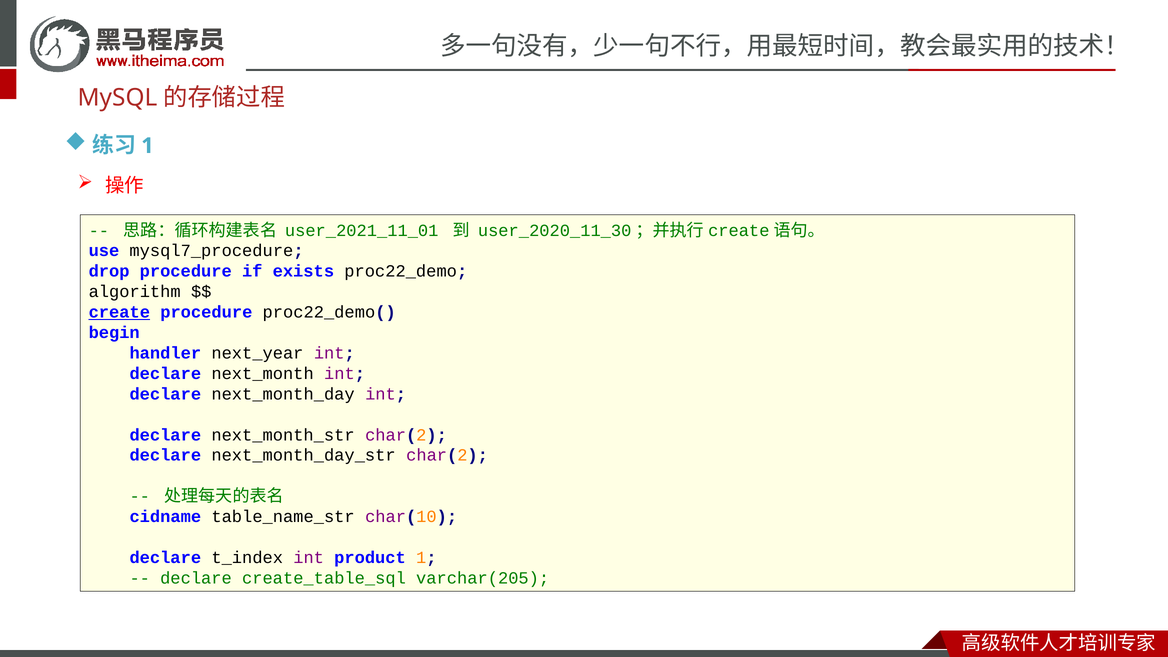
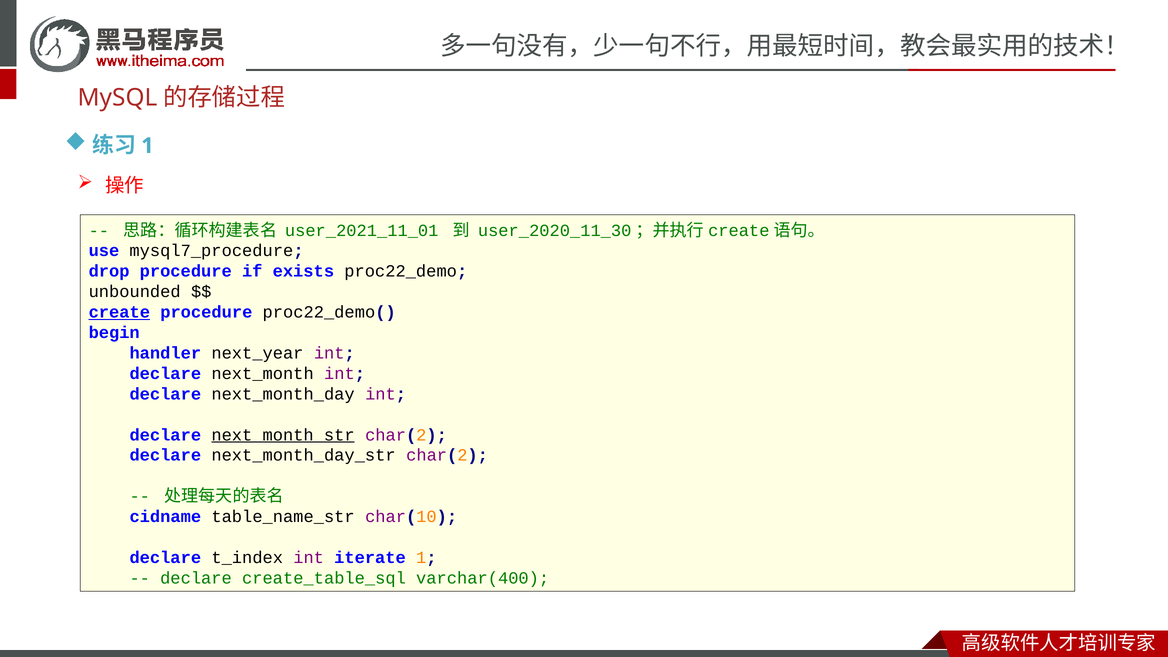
algorithm: algorithm -> unbounded
next_month_str underline: none -> present
product: product -> iterate
varchar(205: varchar(205 -> varchar(400
